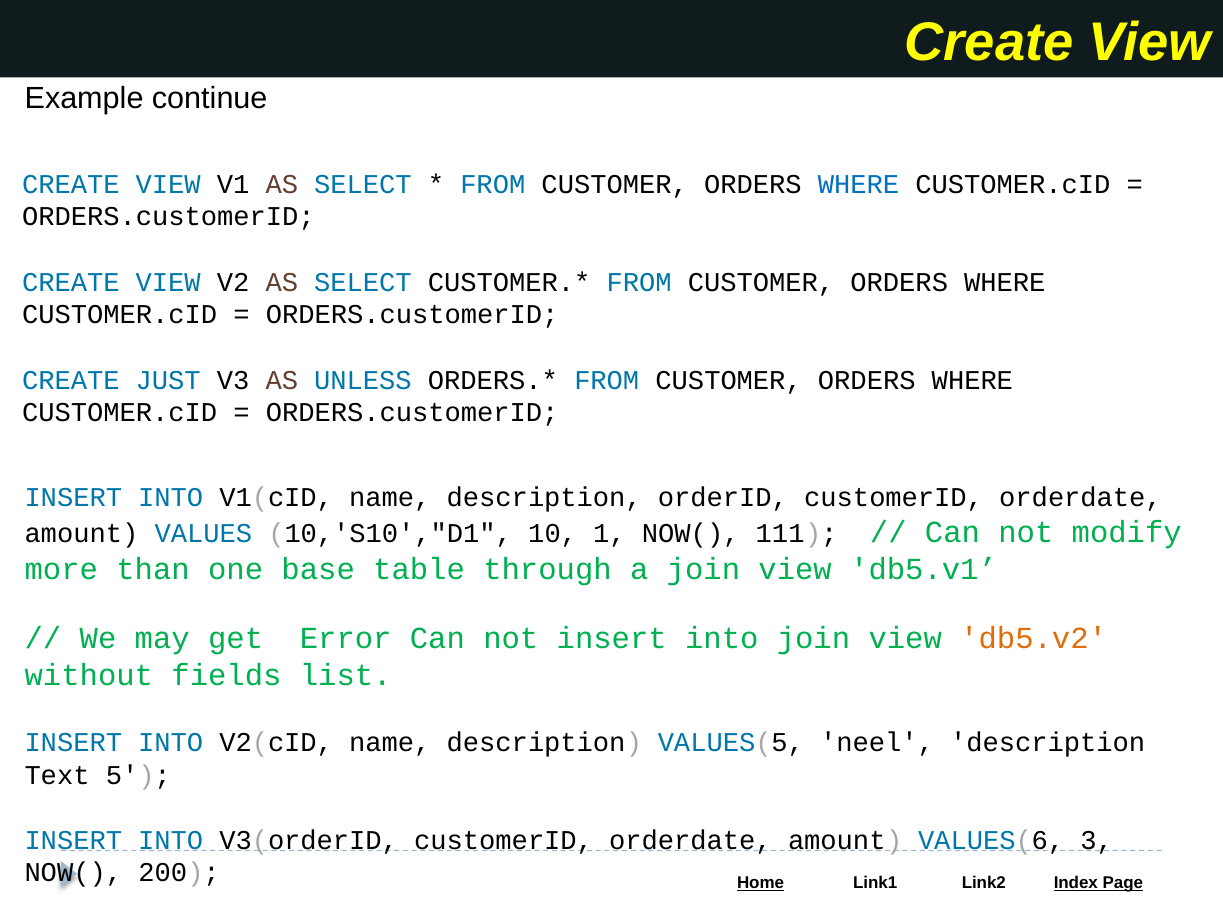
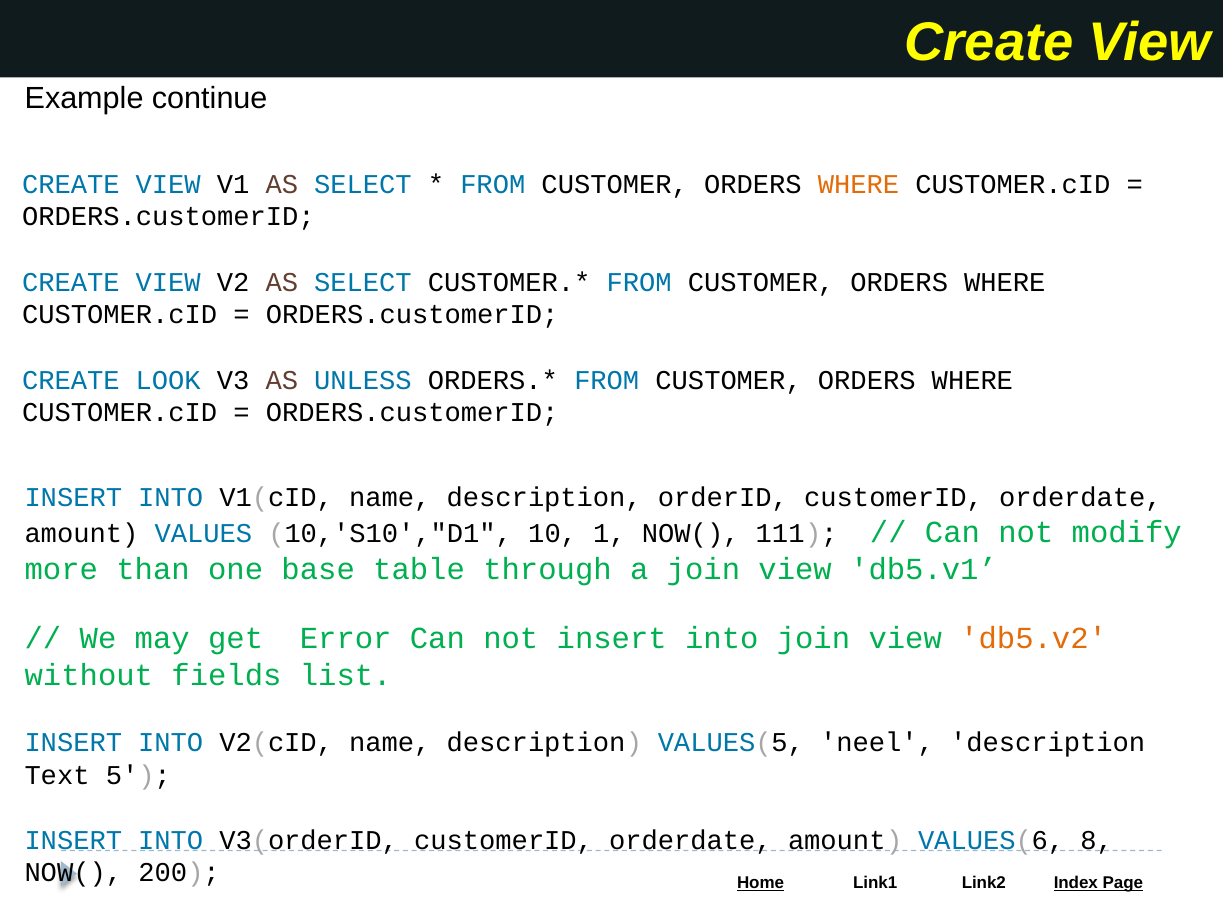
WHERE at (858, 184) colour: blue -> orange
JUST: JUST -> LOOK
3: 3 -> 8
